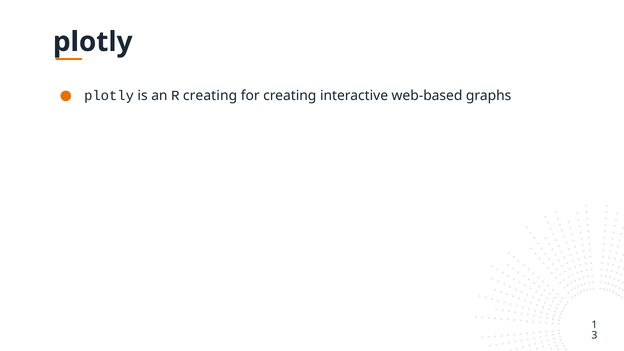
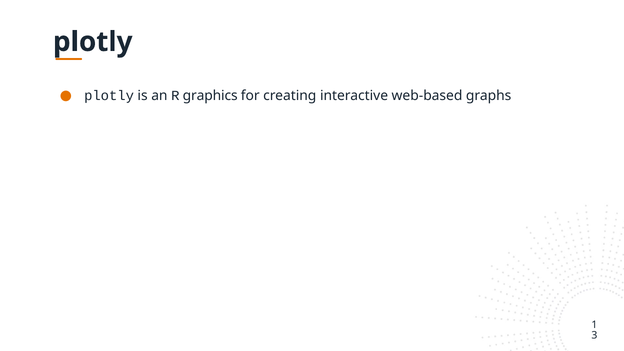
R creating: creating -> graphics
